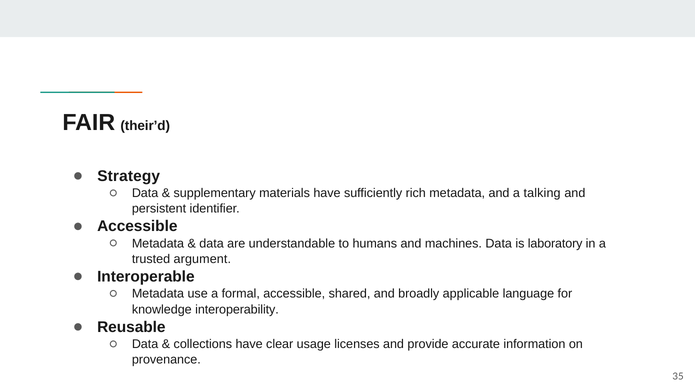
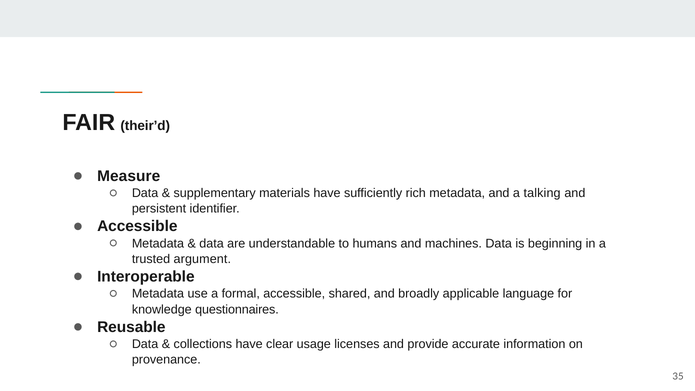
Strategy: Strategy -> Measure
laboratory: laboratory -> beginning
interoperability: interoperability -> questionnaires
